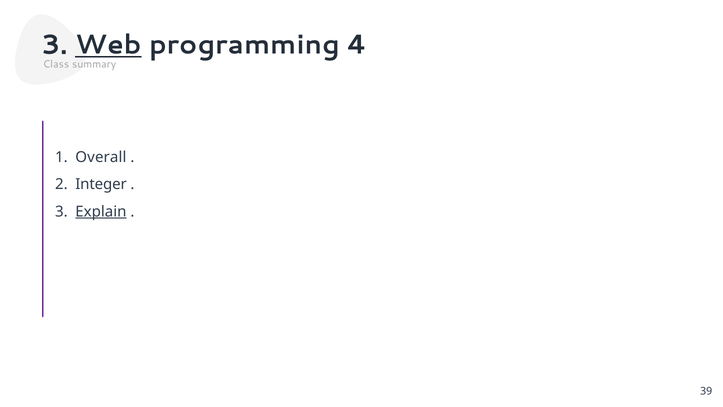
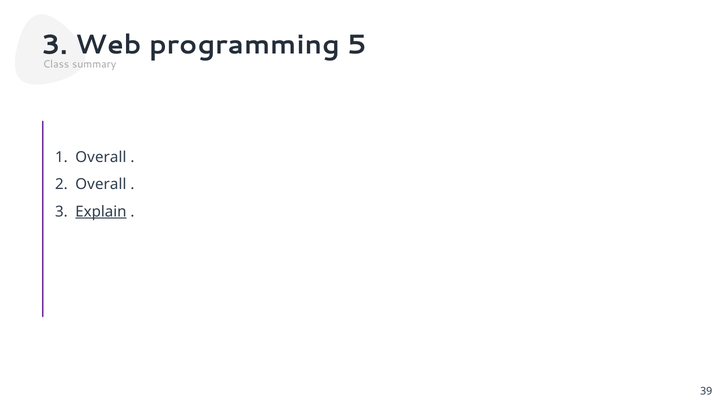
Web underline: present -> none
4: 4 -> 5
Integer at (101, 184): Integer -> Overall
